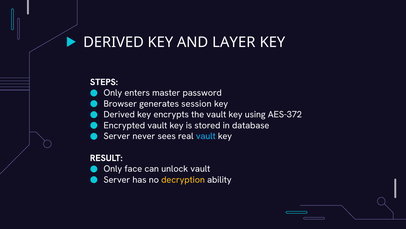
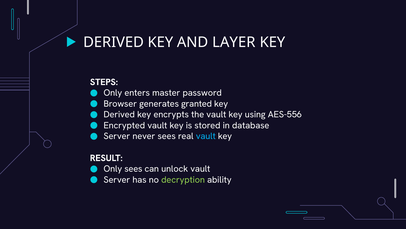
session: session -> granted
AES-372: AES-372 -> AES-556
Only face: face -> sees
decryption colour: yellow -> light green
